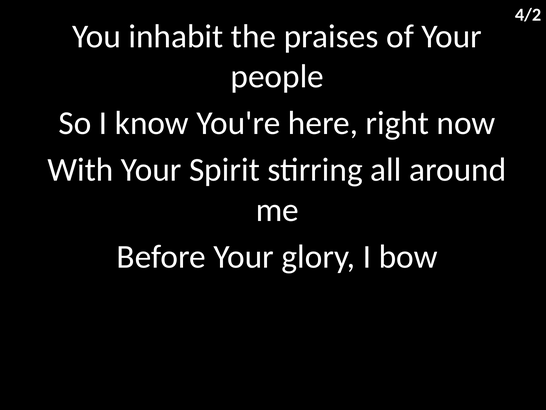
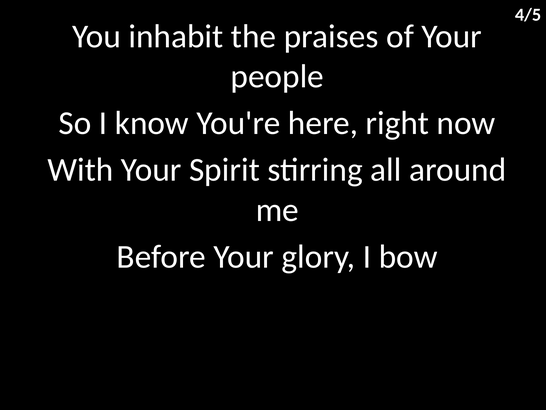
4/2: 4/2 -> 4/5
